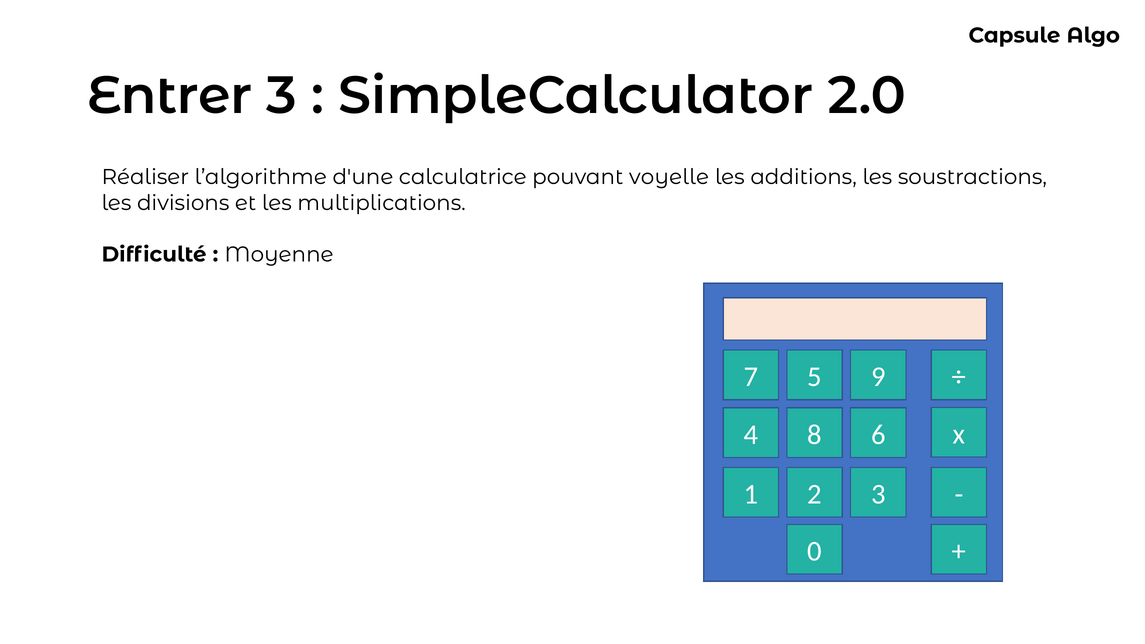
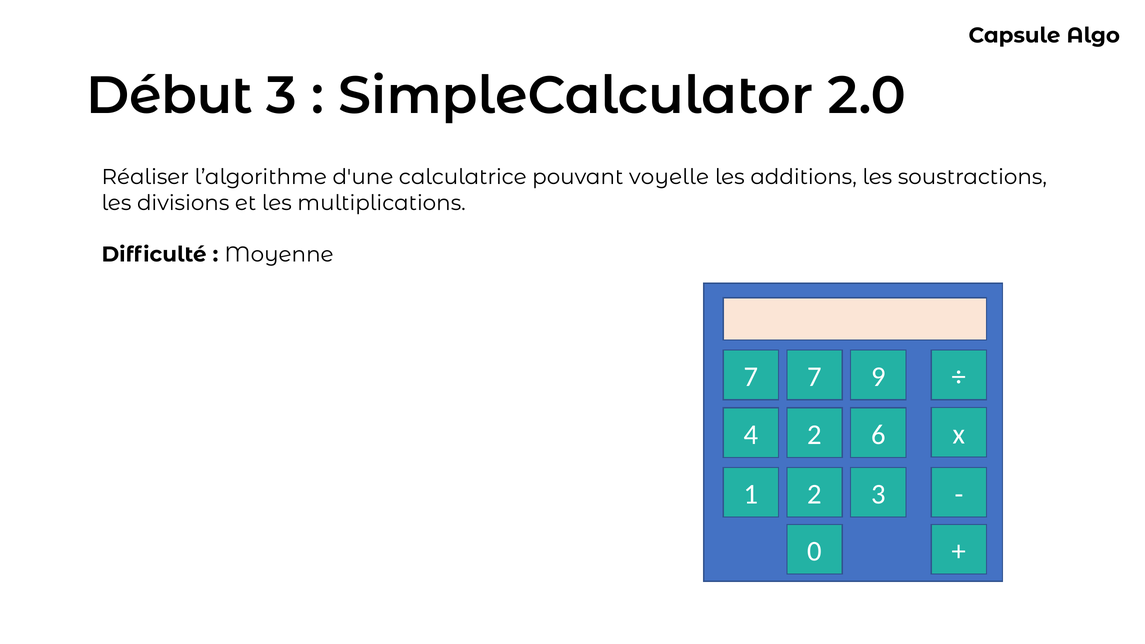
Entrer: Entrer -> Début
7 5: 5 -> 7
4 8: 8 -> 2
